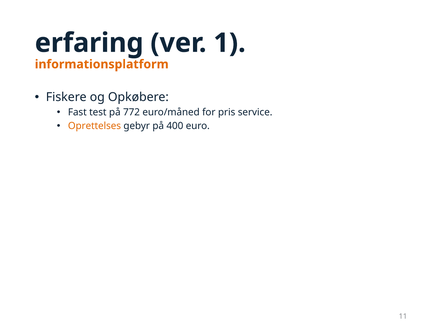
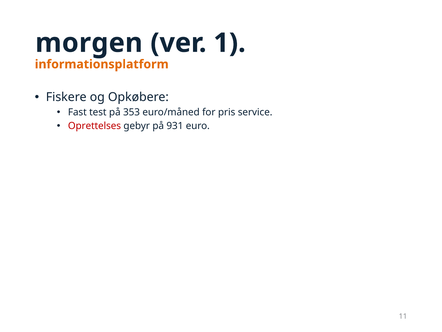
erfaring: erfaring -> morgen
772: 772 -> 353
Oprettelses colour: orange -> red
400: 400 -> 931
